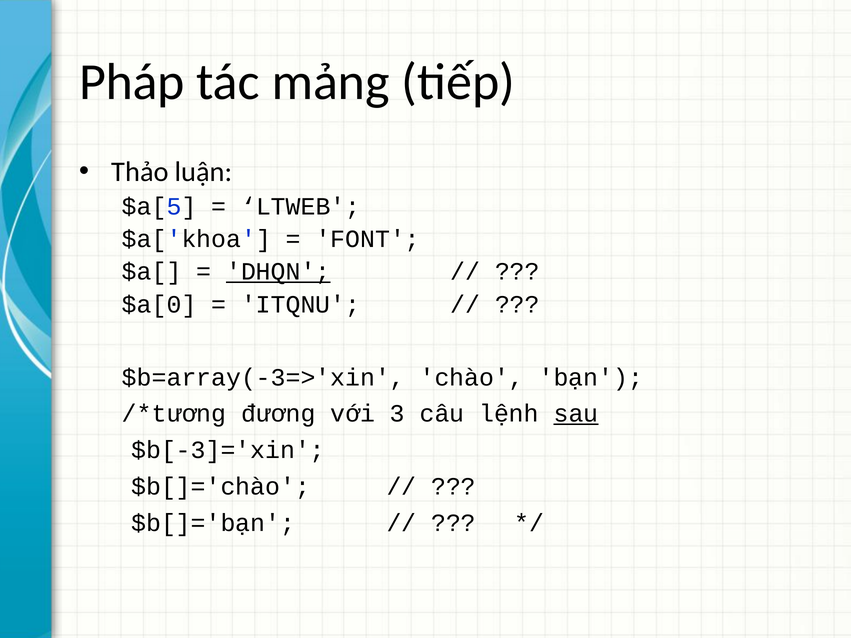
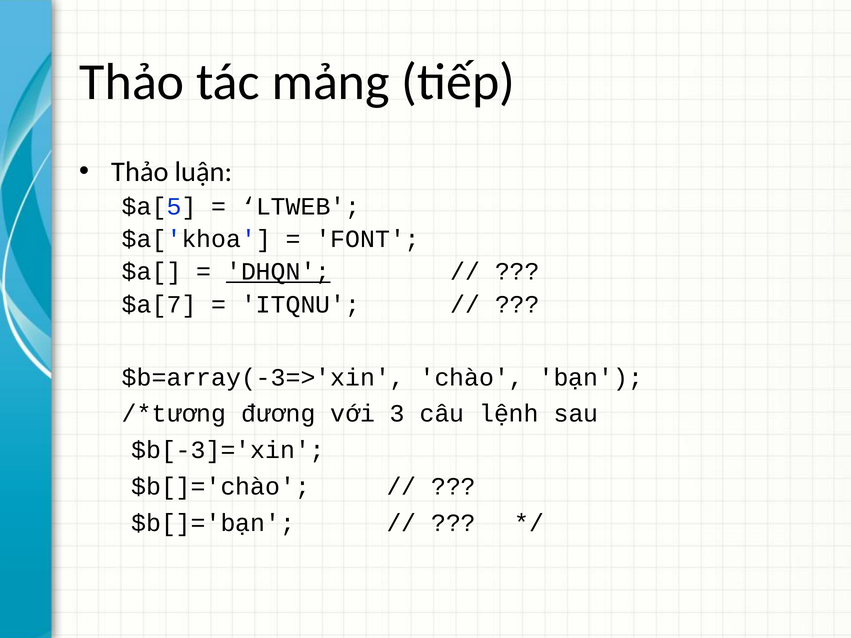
Pháp at (132, 82): Pháp -> Thảo
$a[0: $a[0 -> $a[7
sau underline: present -> none
